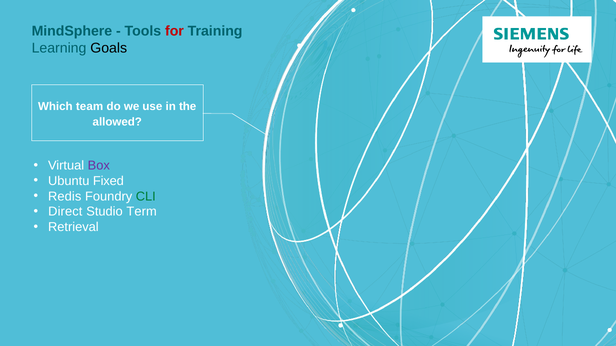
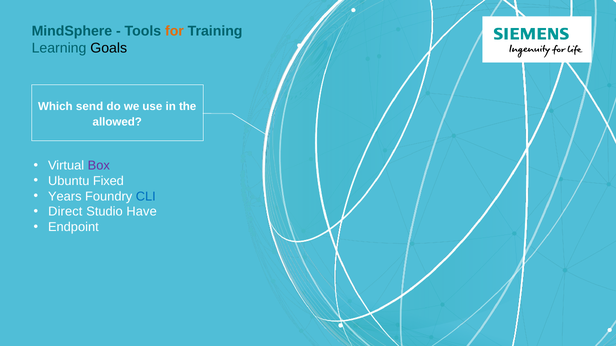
for colour: red -> orange
team: team -> send
Redis: Redis -> Years
CLI colour: green -> blue
Term: Term -> Have
Retrieval: Retrieval -> Endpoint
